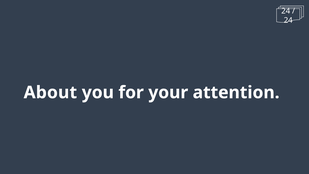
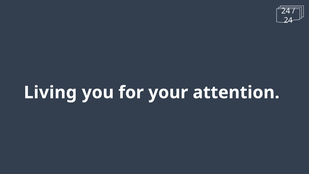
About: About -> Living
